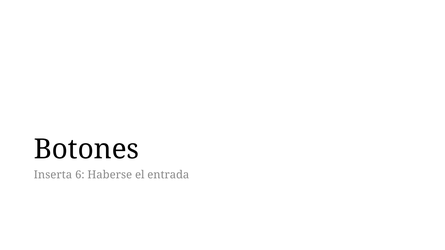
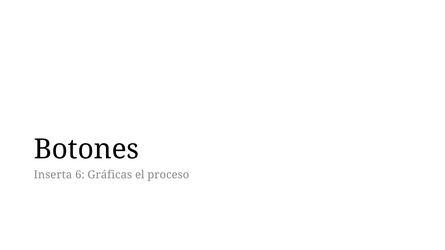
Haberse: Haberse -> Gráficas
entrada: entrada -> proceso
